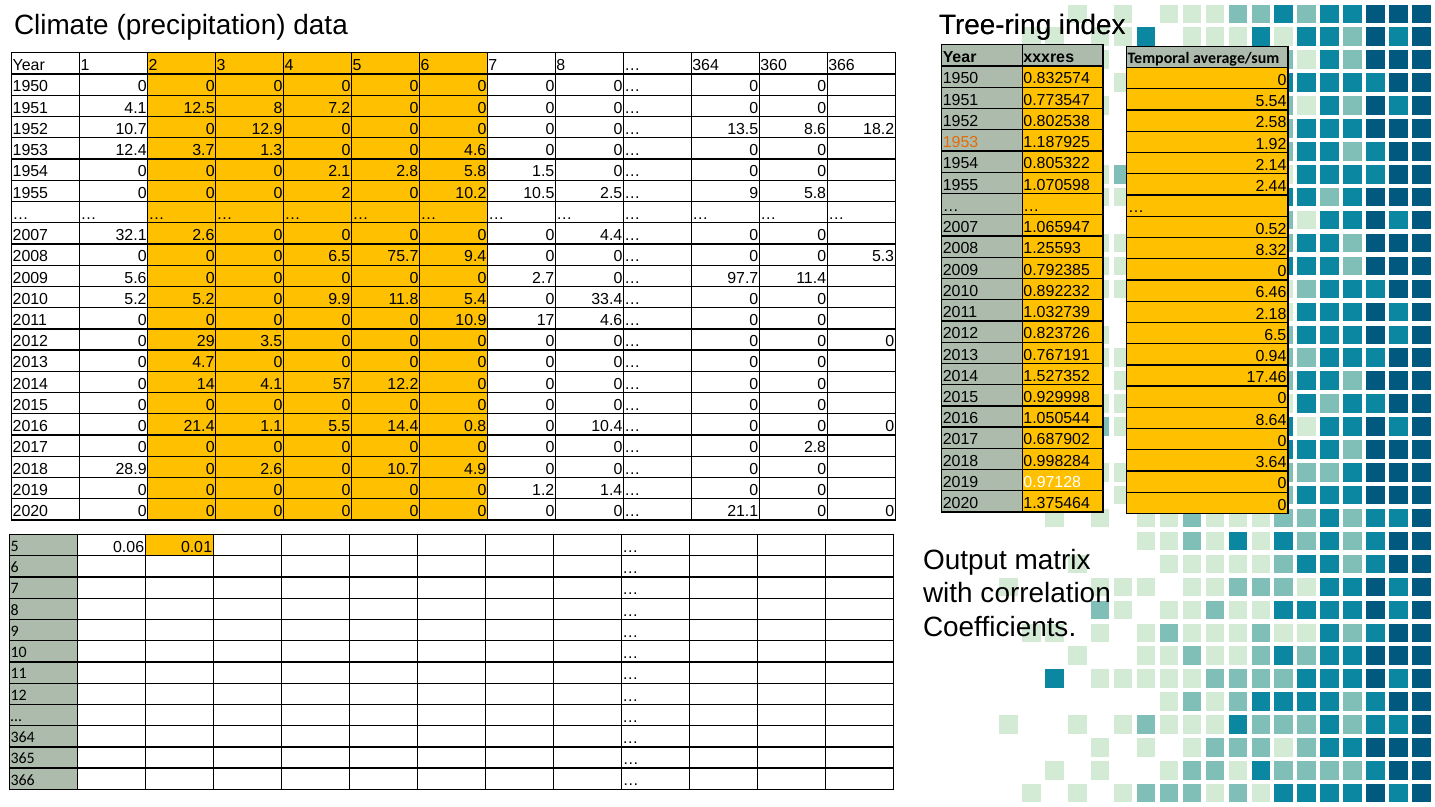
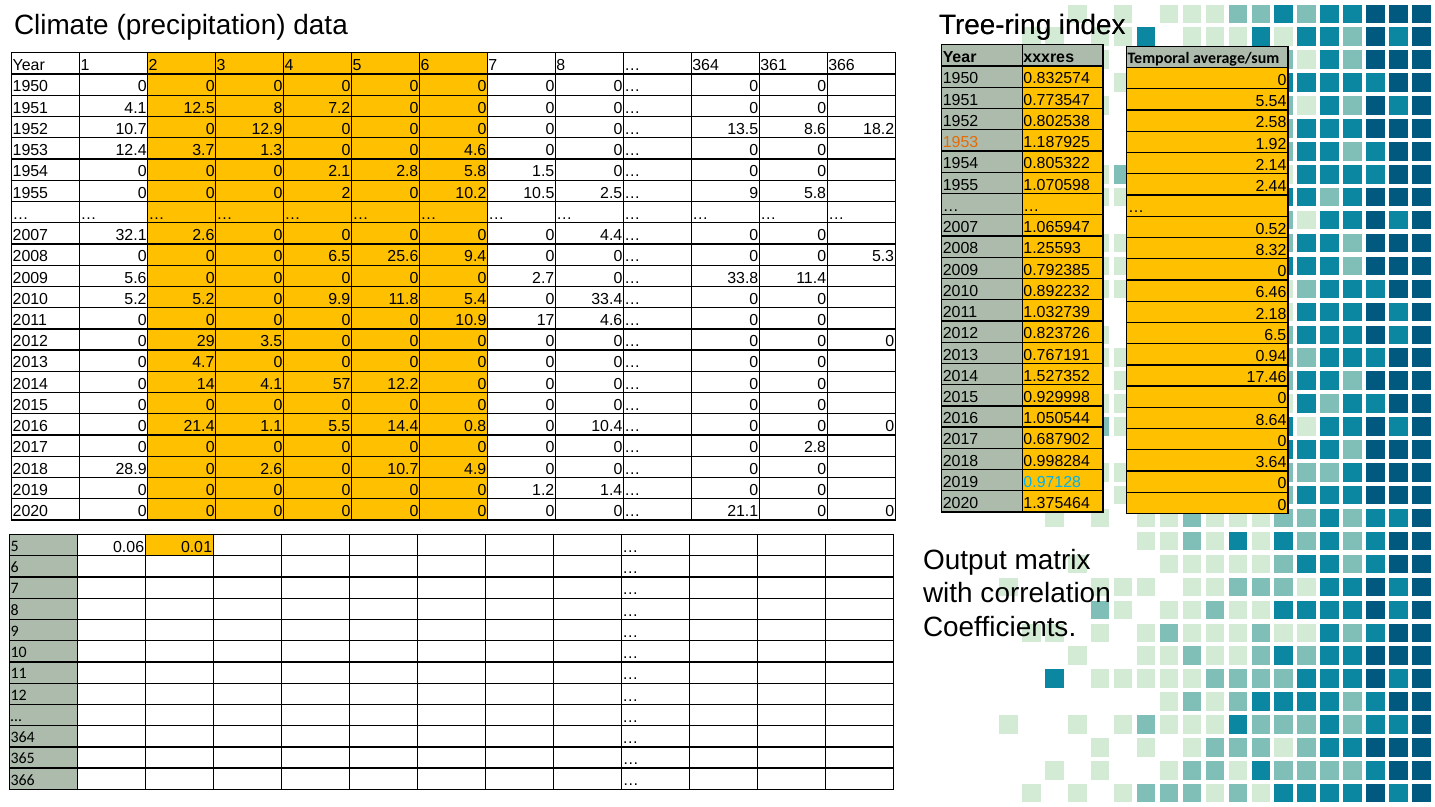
360: 360 -> 361
75.7: 75.7 -> 25.6
97.7: 97.7 -> 33.8
0.97128 colour: white -> light blue
